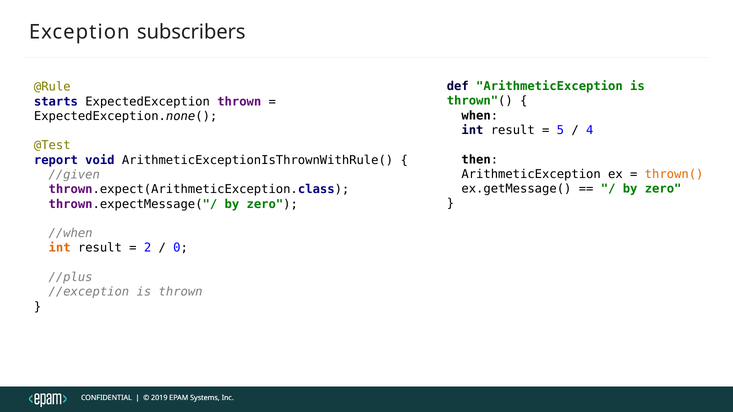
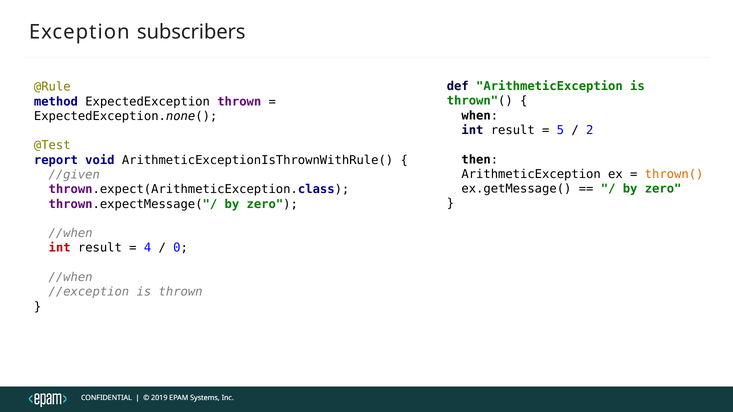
starts: starts -> method
4: 4 -> 2
int at (60, 248) colour: orange -> red
2: 2 -> 4
//plus at (71, 277): //plus -> //when
